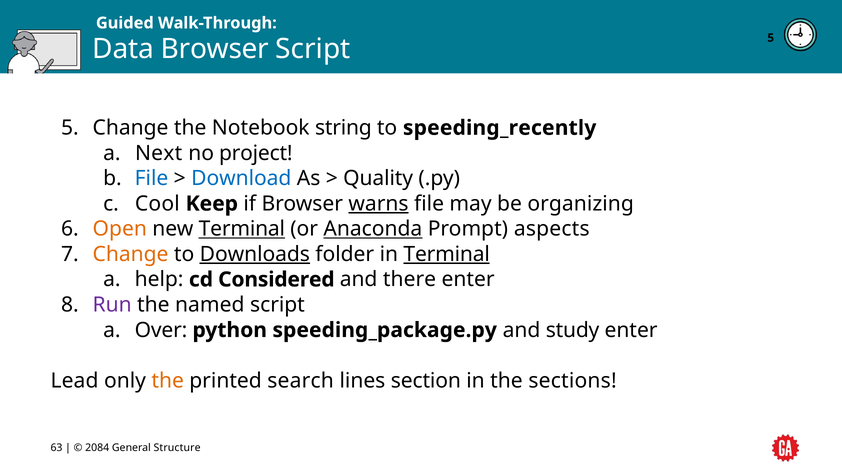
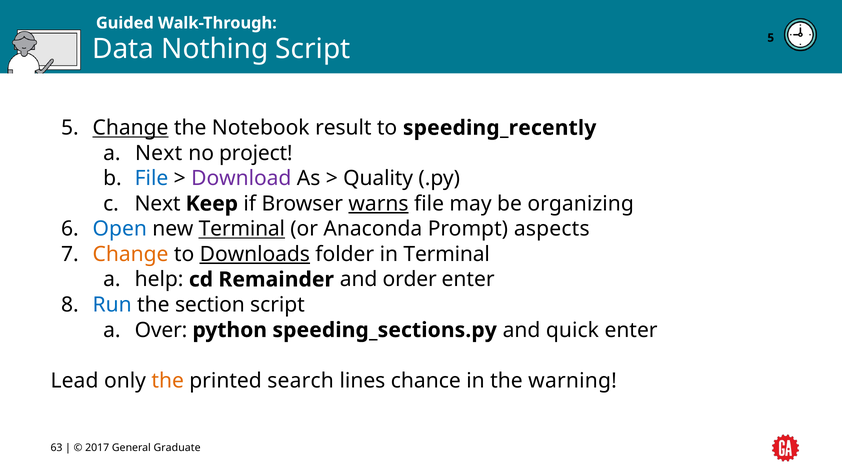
Data Browser: Browser -> Nothing
Change at (131, 128) underline: none -> present
string: string -> result
Download colour: blue -> purple
Cool at (157, 204): Cool -> Next
Open colour: orange -> blue
Anaconda underline: present -> none
Terminal at (447, 254) underline: present -> none
Considered: Considered -> Remainder
there: there -> order
Run colour: purple -> blue
named: named -> section
speeding_package.py: speeding_package.py -> speeding_sections.py
study: study -> quick
section: section -> chance
sections: sections -> warning
2084: 2084 -> 2017
Structure: Structure -> Graduate
